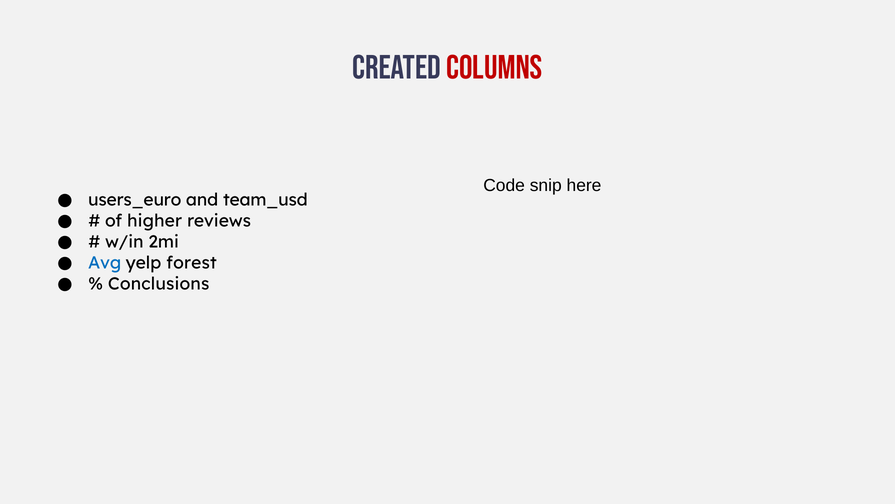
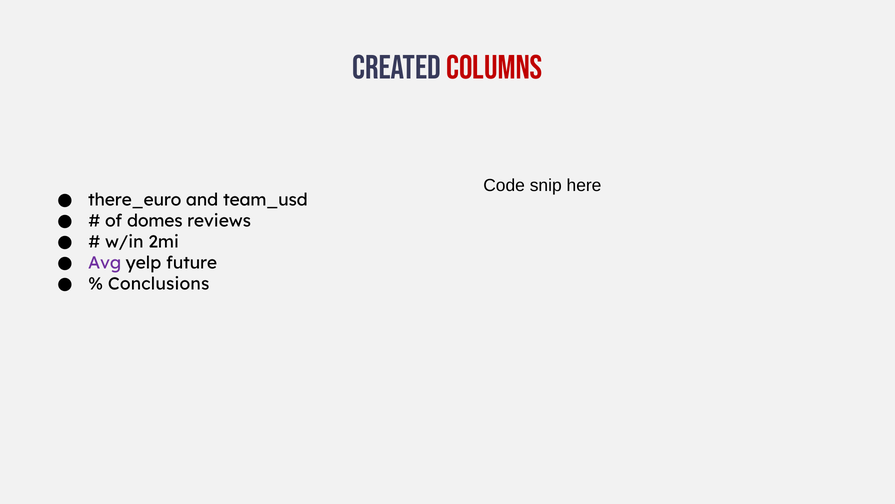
users_euro: users_euro -> there_euro
higher: higher -> domes
Avg colour: blue -> purple
forest: forest -> future
